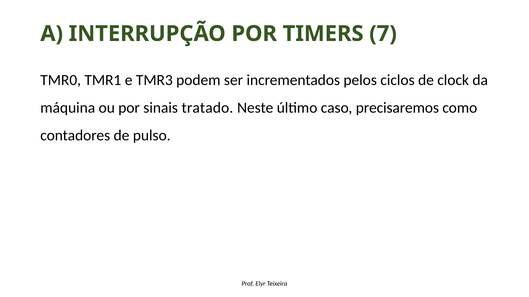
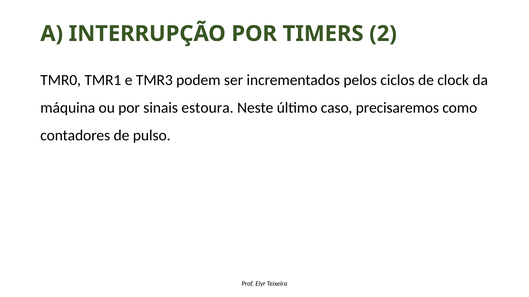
7: 7 -> 2
tratado: tratado -> estoura
